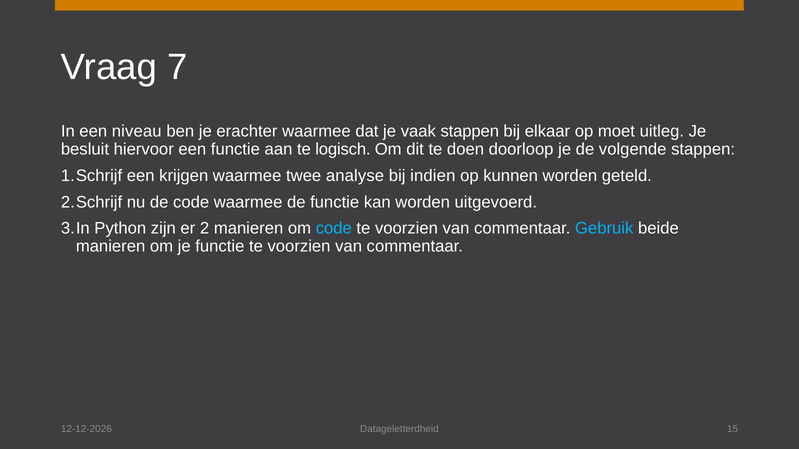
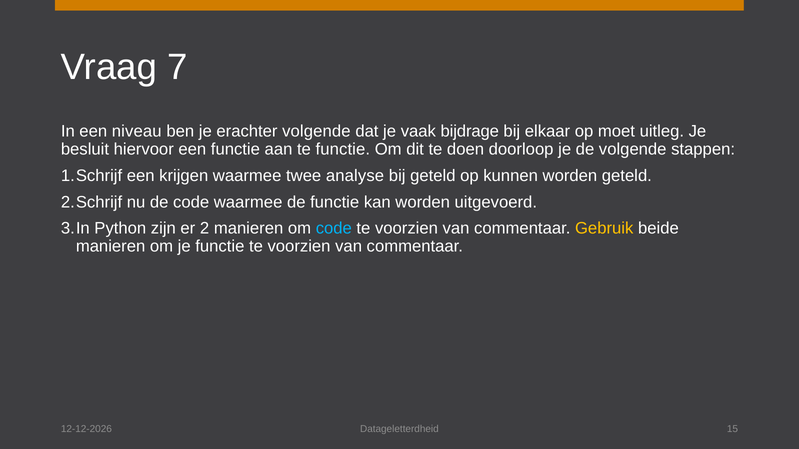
erachter waarmee: waarmee -> volgende
vaak stappen: stappen -> bijdrage
te logisch: logisch -> functie
bij indien: indien -> geteld
Gebruik colour: light blue -> yellow
